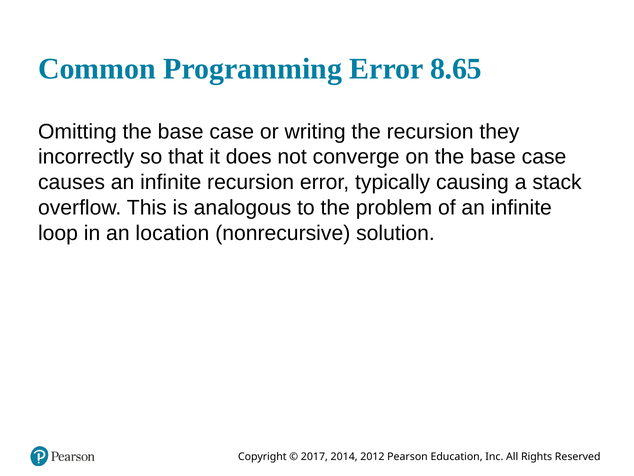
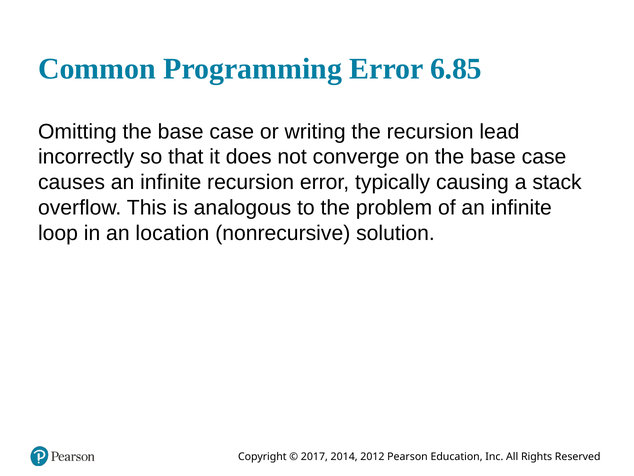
8.65: 8.65 -> 6.85
they: they -> lead
